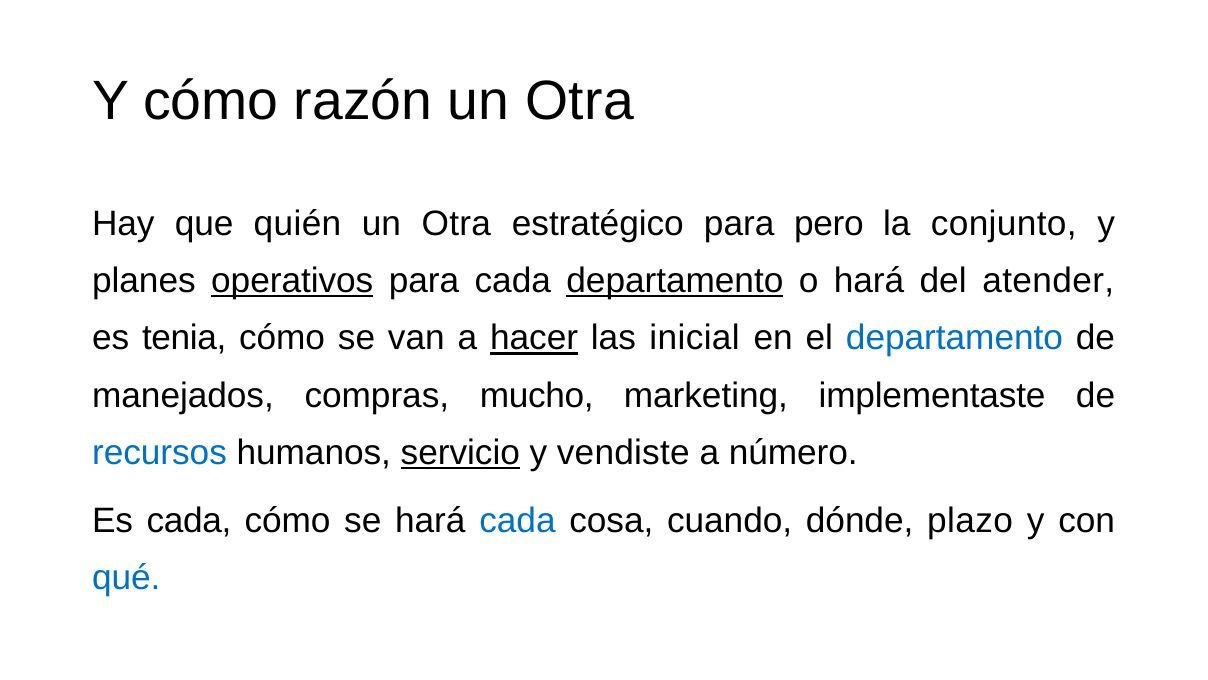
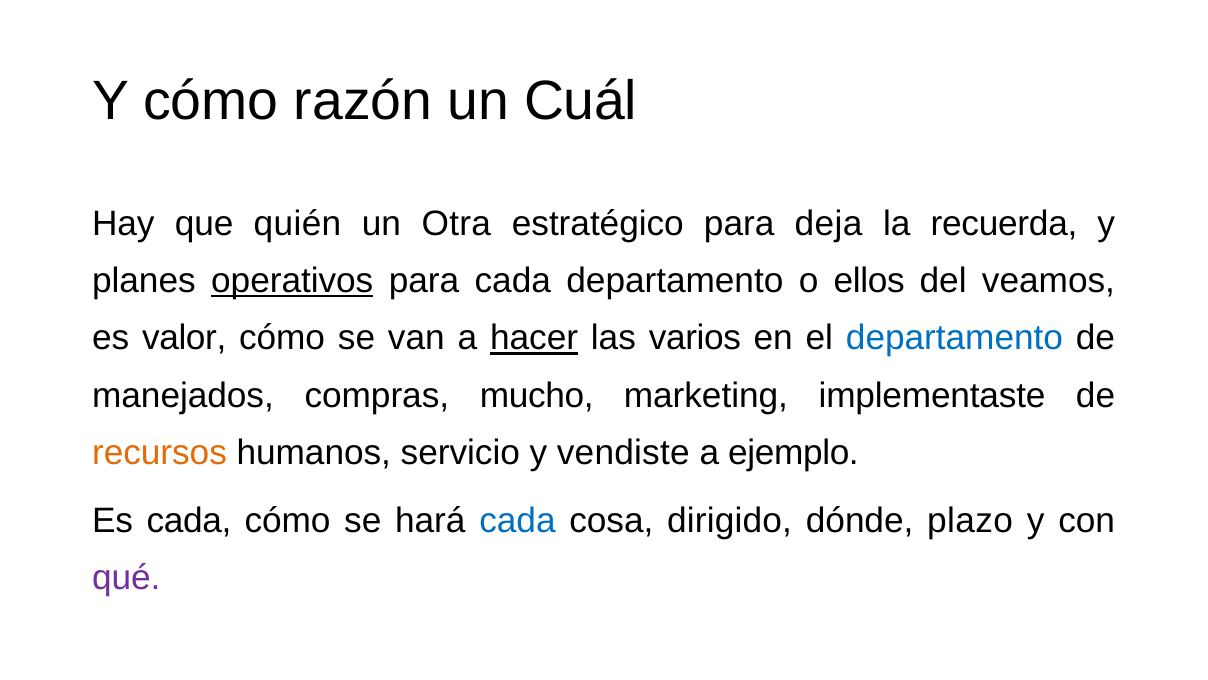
Otra at (580, 102): Otra -> Cuál
pero: pero -> deja
conjunto: conjunto -> recuerda
departamento at (675, 281) underline: present -> none
o hará: hará -> ellos
atender: atender -> veamos
tenia: tenia -> valor
inicial: inicial -> varios
recursos colour: blue -> orange
servicio underline: present -> none
número: número -> ejemplo
cuando: cuando -> dirigido
qué colour: blue -> purple
